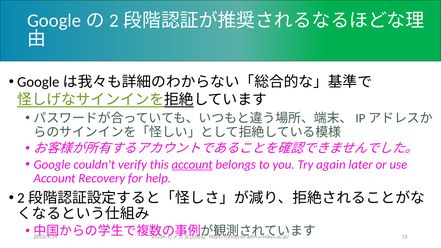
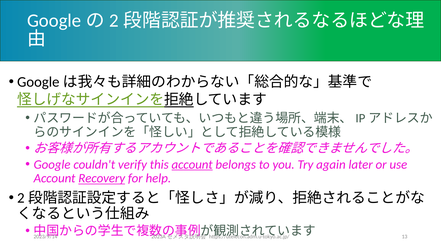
Recovery underline: none -> present
